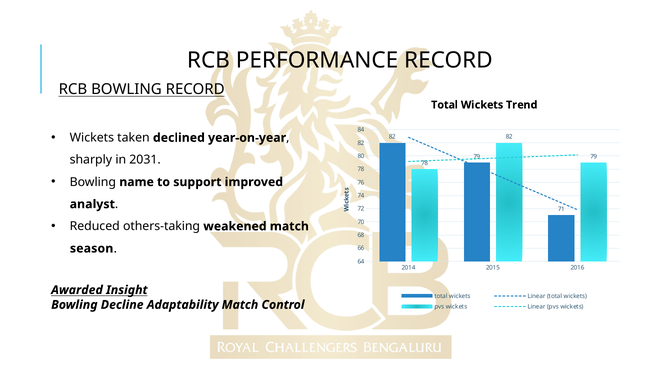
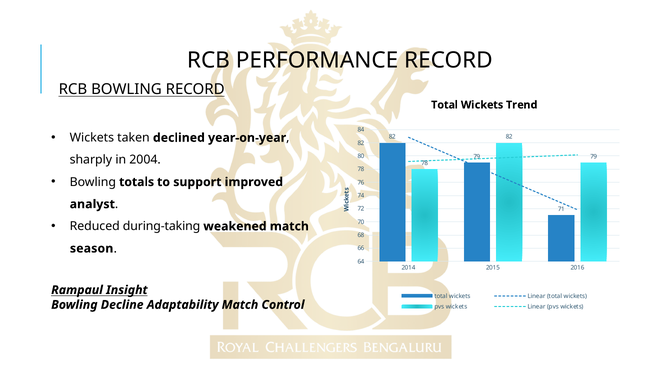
2031: 2031 -> 2004
name: name -> totals
others-taking: others-taking -> during-taking
Awarded: Awarded -> Rampaul
